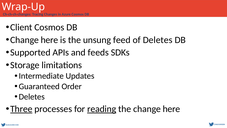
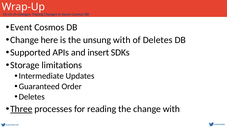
Client: Client -> Event
unsung feed: feed -> with
feeds: feeds -> insert
reading underline: present -> none
the change here: here -> with
